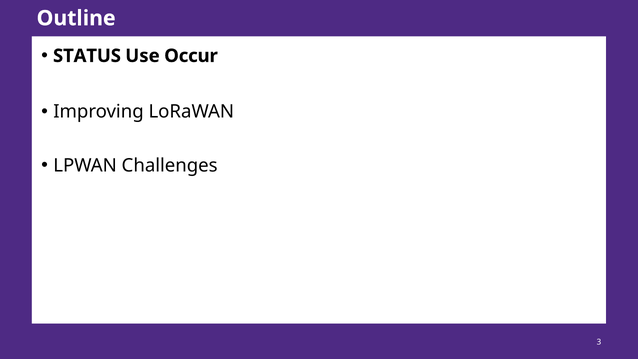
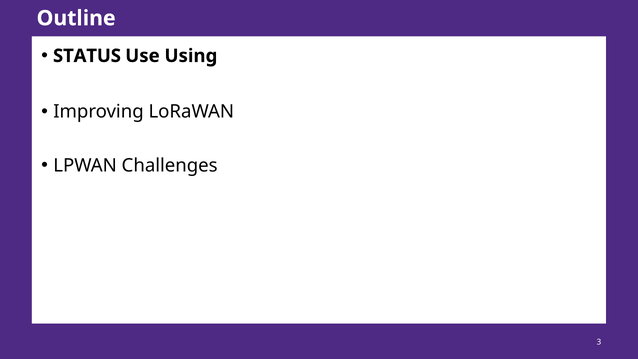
Occur: Occur -> Using
